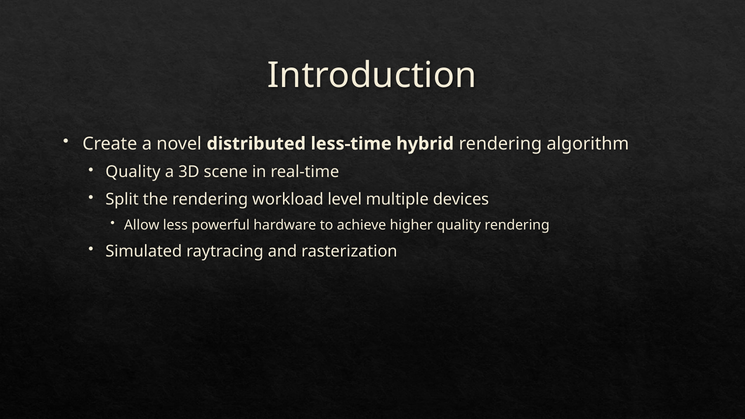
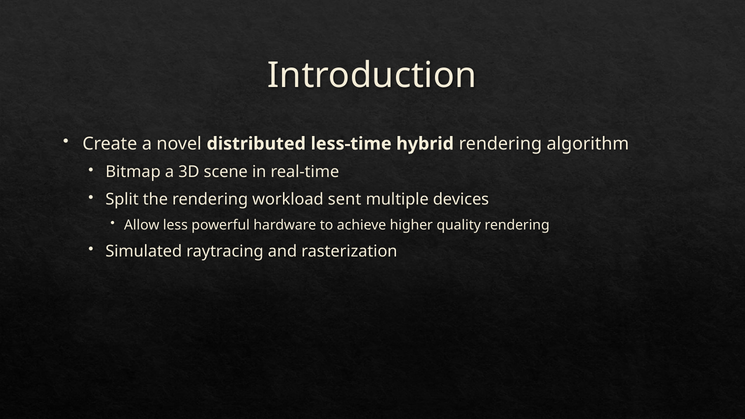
Quality at (133, 172): Quality -> Bitmap
level: level -> sent
